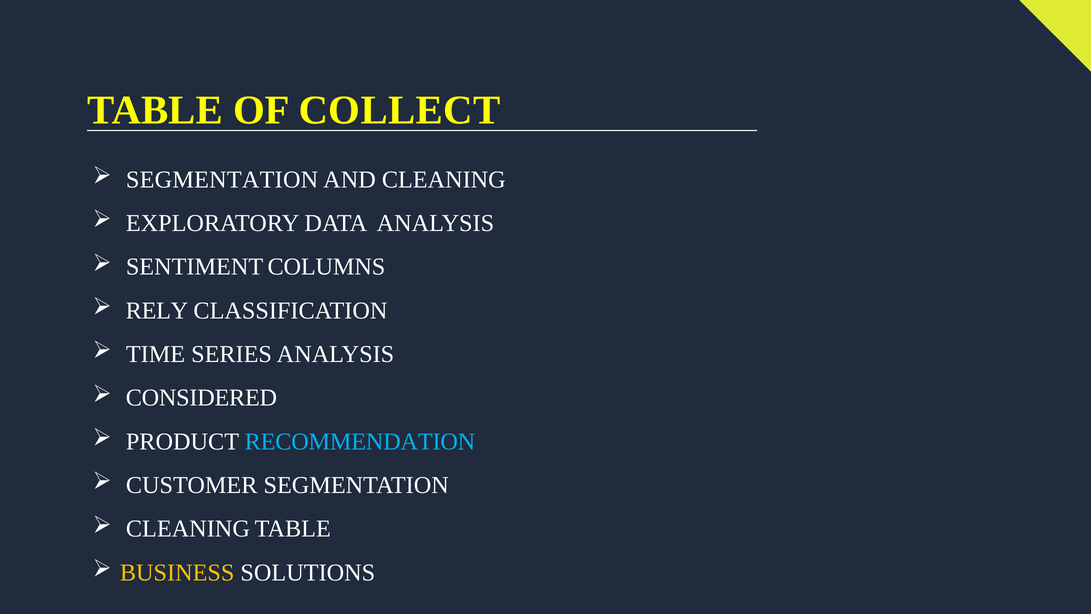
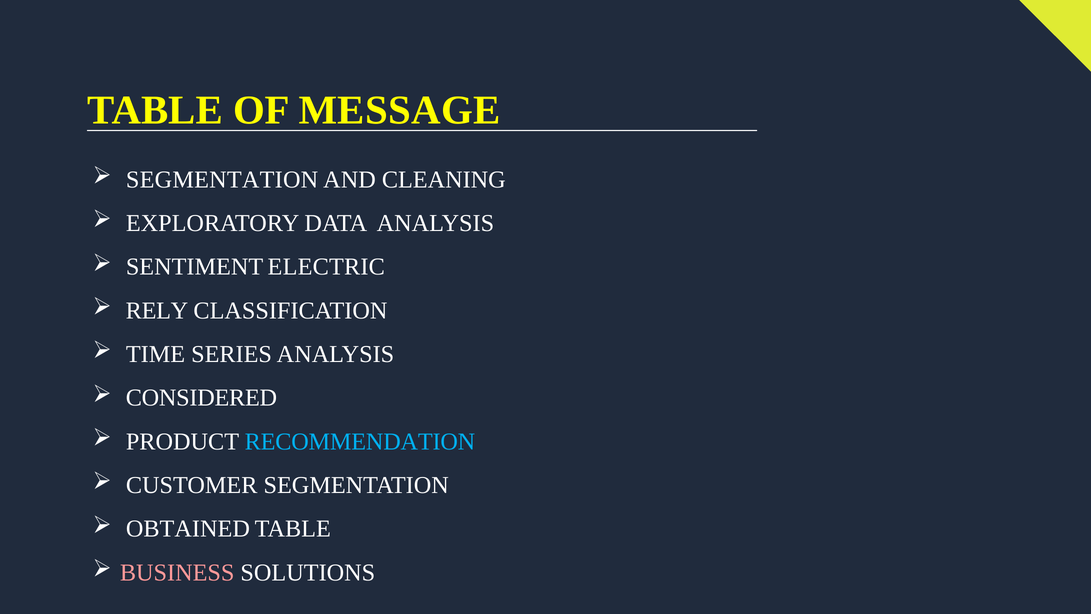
COLLECT: COLLECT -> MESSAGE
COLUMNS: COLUMNS -> ELECTRIC
CLEANING at (188, 529): CLEANING -> OBTAINED
BUSINESS colour: yellow -> pink
